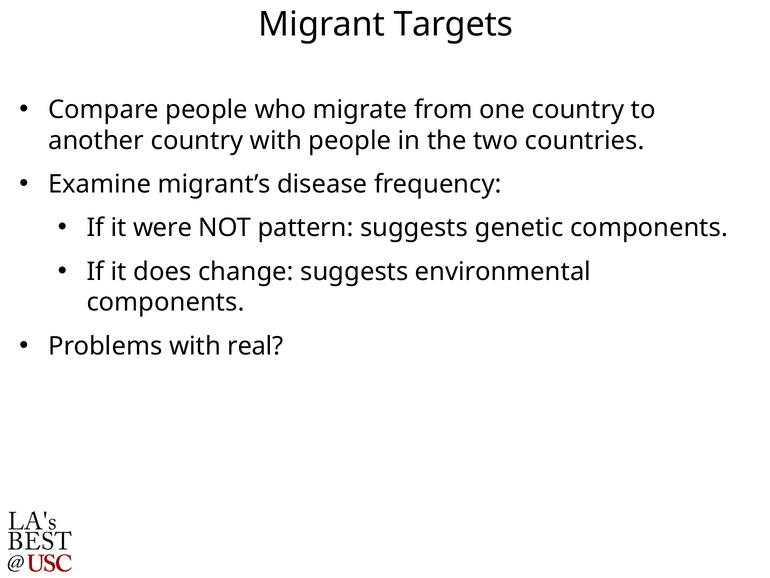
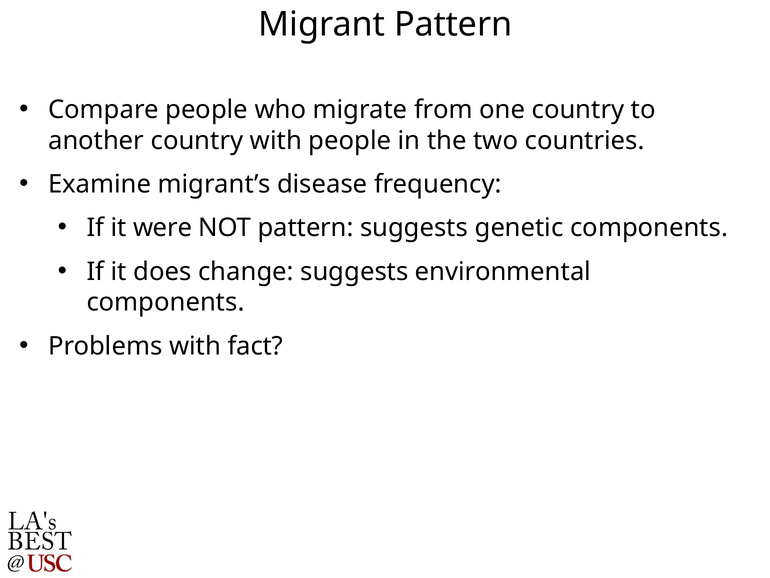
Migrant Targets: Targets -> Pattern
real: real -> fact
